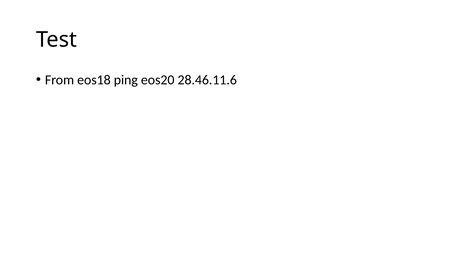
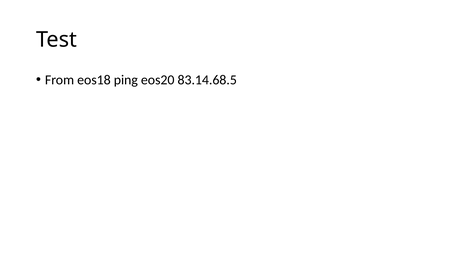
28.46.11.6: 28.46.11.6 -> 83.14.68.5
